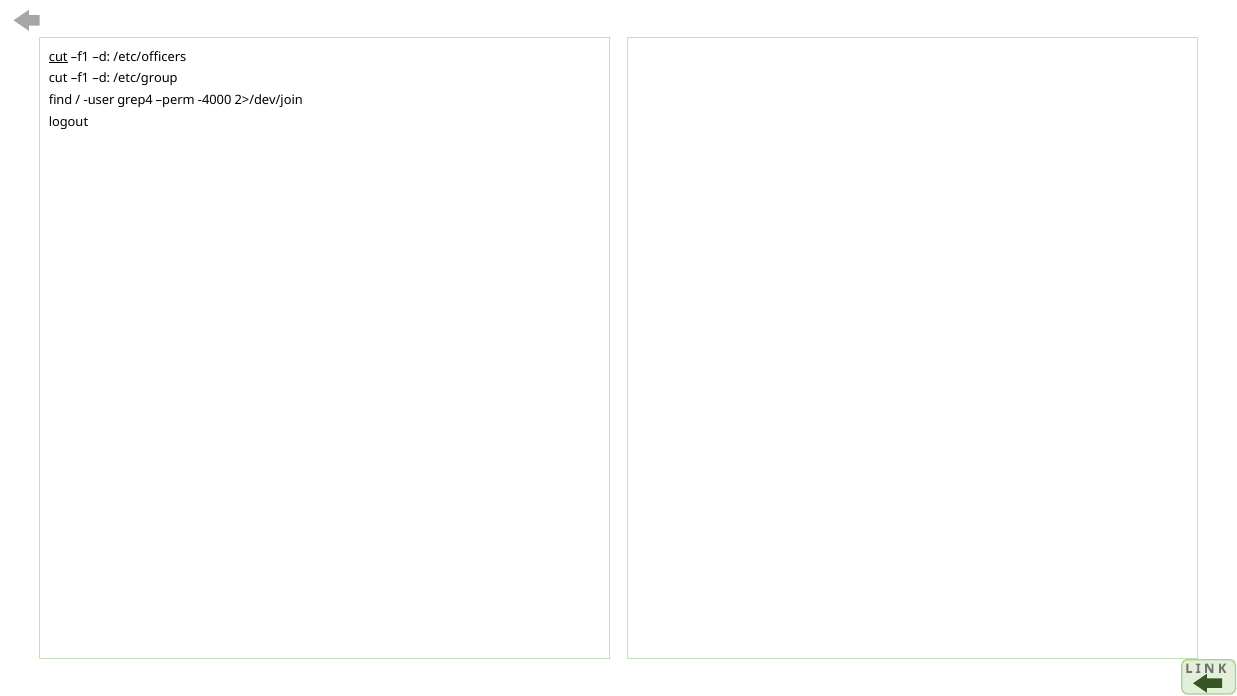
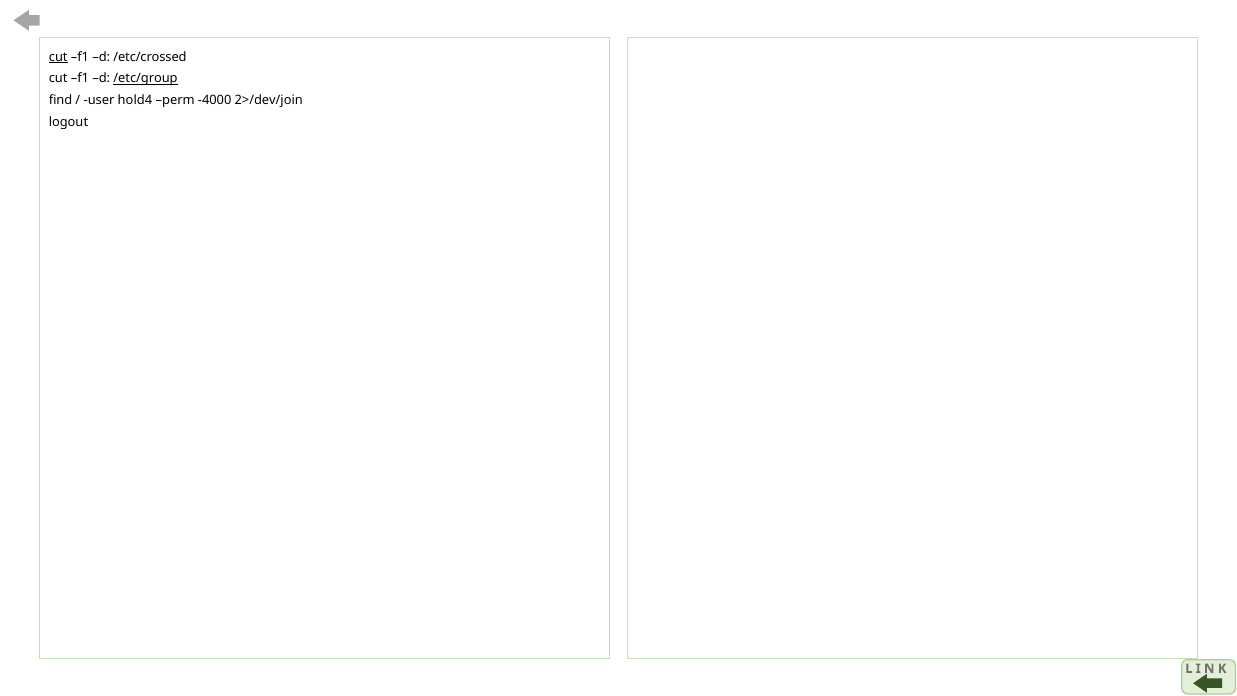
/etc/officers: /etc/officers -> /etc/crossed
/etc/group underline: none -> present
grep4: grep4 -> hold4
